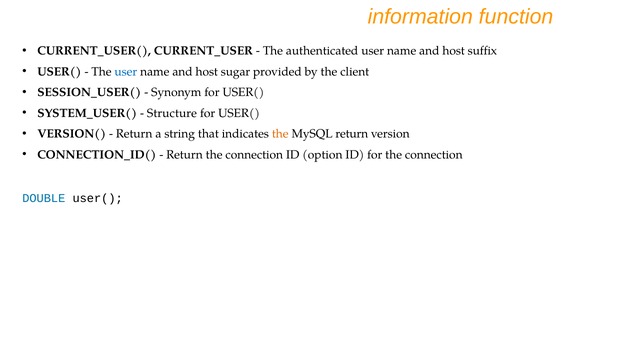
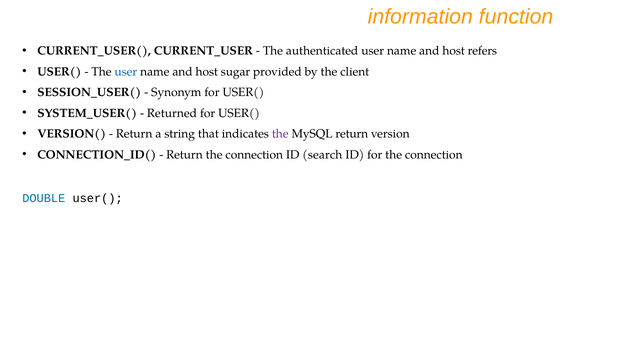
suffix: suffix -> refers
Structure: Structure -> Returned
the at (280, 134) colour: orange -> purple
option: option -> search
